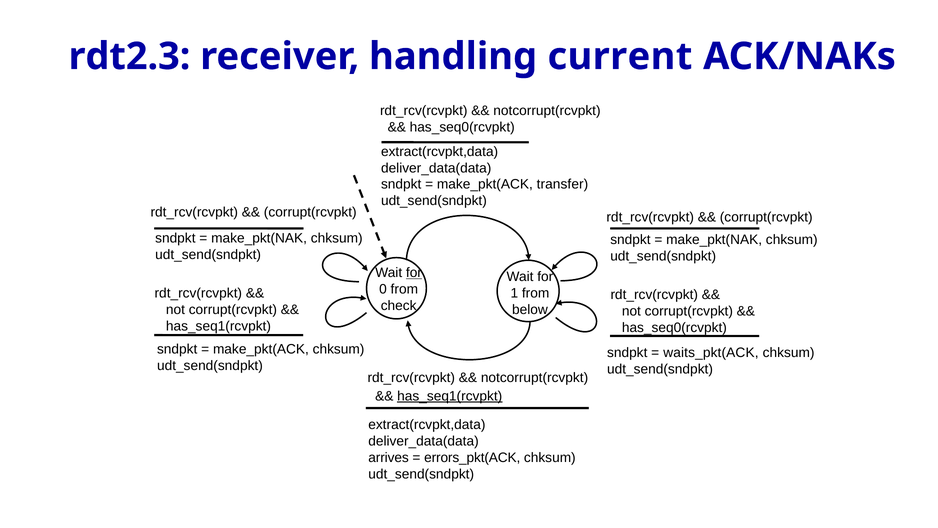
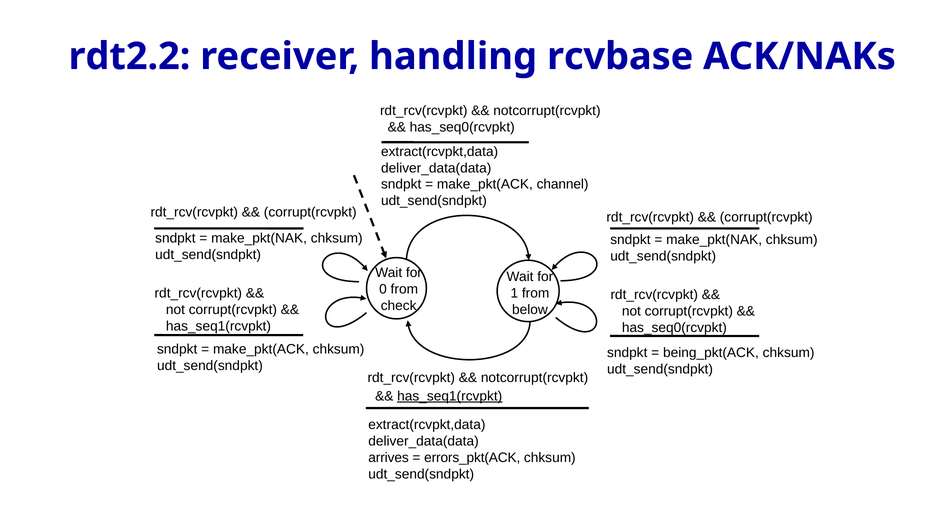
rdt2.3: rdt2.3 -> rdt2.2
current: current -> rcvbase
transfer: transfer -> channel
for at (414, 273) underline: present -> none
waits_pkt(ACK: waits_pkt(ACK -> being_pkt(ACK
